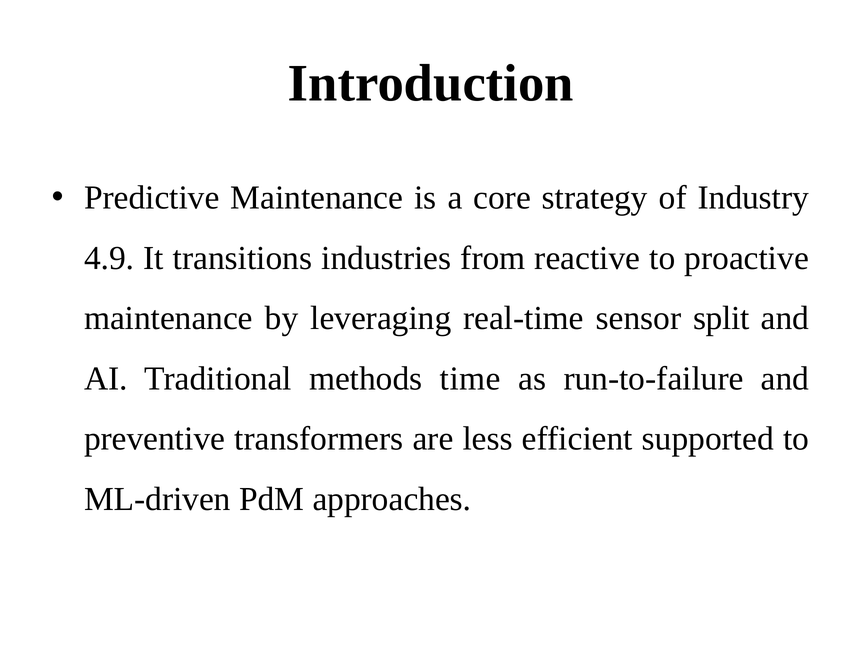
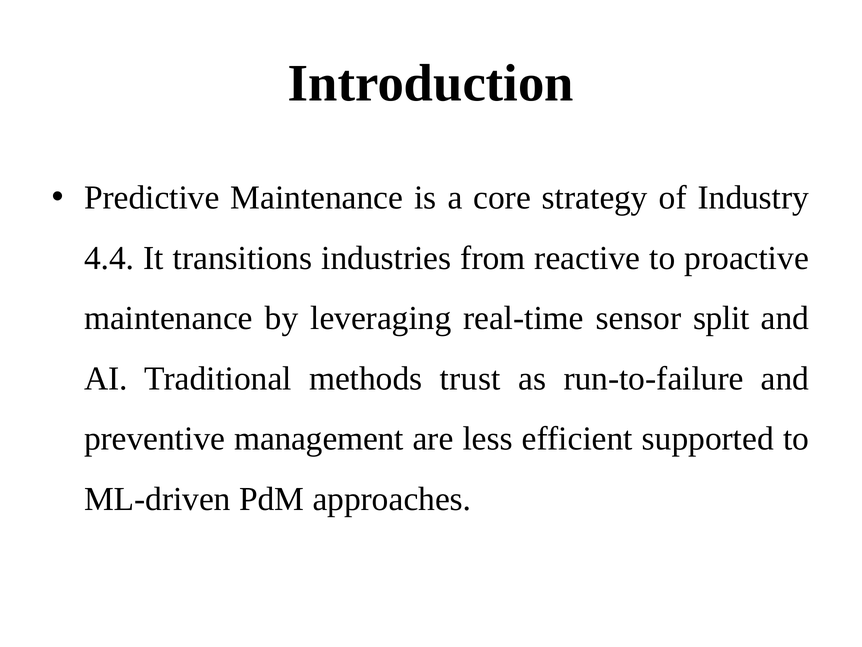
4.9: 4.9 -> 4.4
time: time -> trust
transformers: transformers -> management
